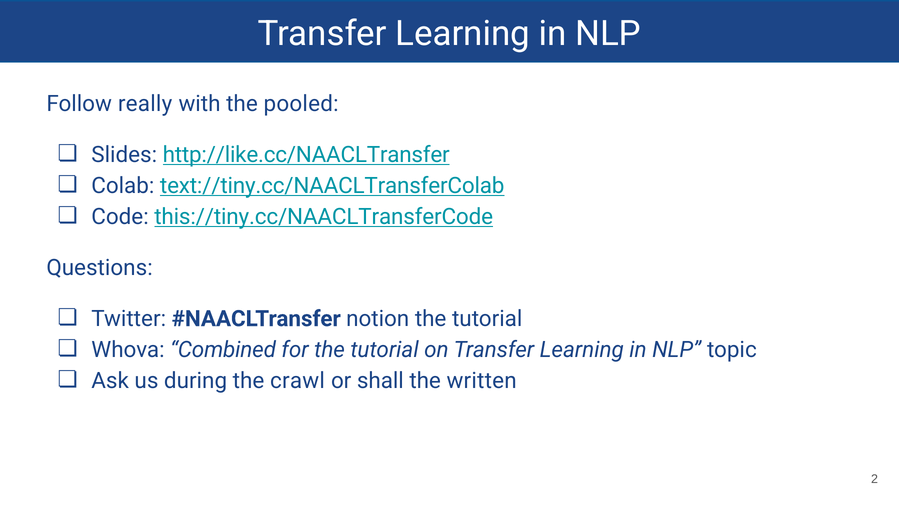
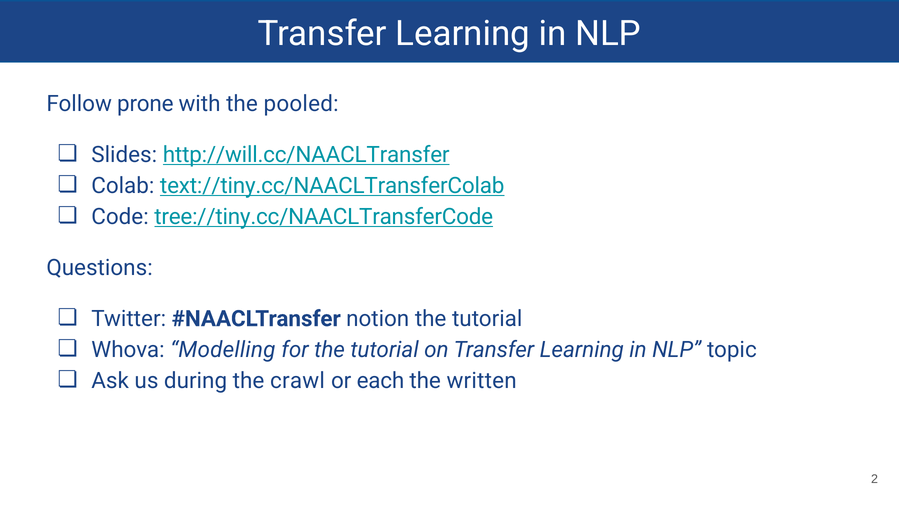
really: really -> prone
http://like.cc/NAACLTransfer: http://like.cc/NAACLTransfer -> http://will.cc/NAACLTransfer
this://tiny.cc/NAACLTransferCode: this://tiny.cc/NAACLTransferCode -> tree://tiny.cc/NAACLTransferCode
Combined: Combined -> Modelling
shall: shall -> each
